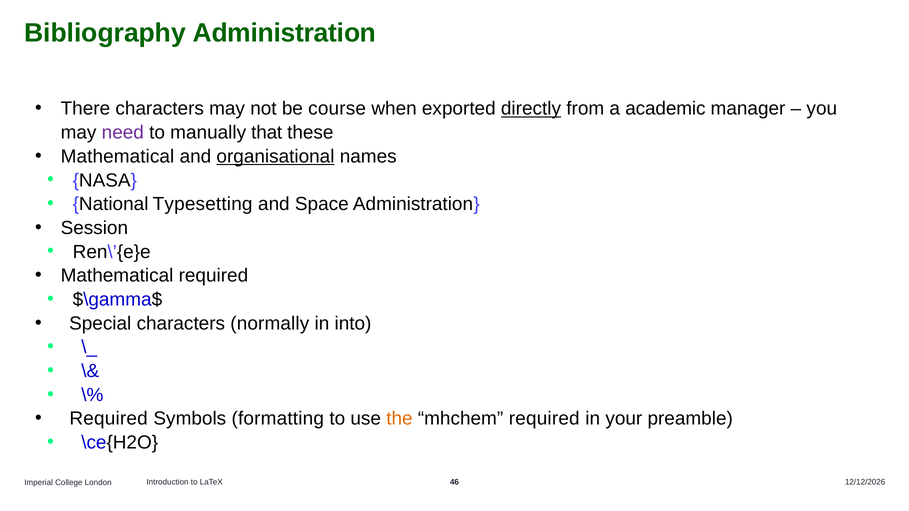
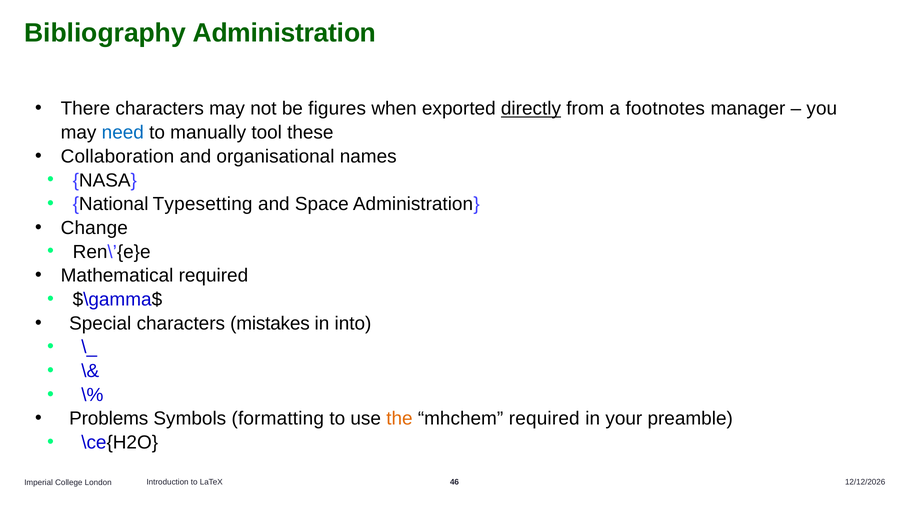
course: course -> figures
academic: academic -> footnotes
need colour: purple -> blue
that: that -> tool
Mathematical at (117, 157): Mathematical -> Collaboration
organisational underline: present -> none
Session: Session -> Change
normally: normally -> mistakes
Required at (109, 419): Required -> Problems
